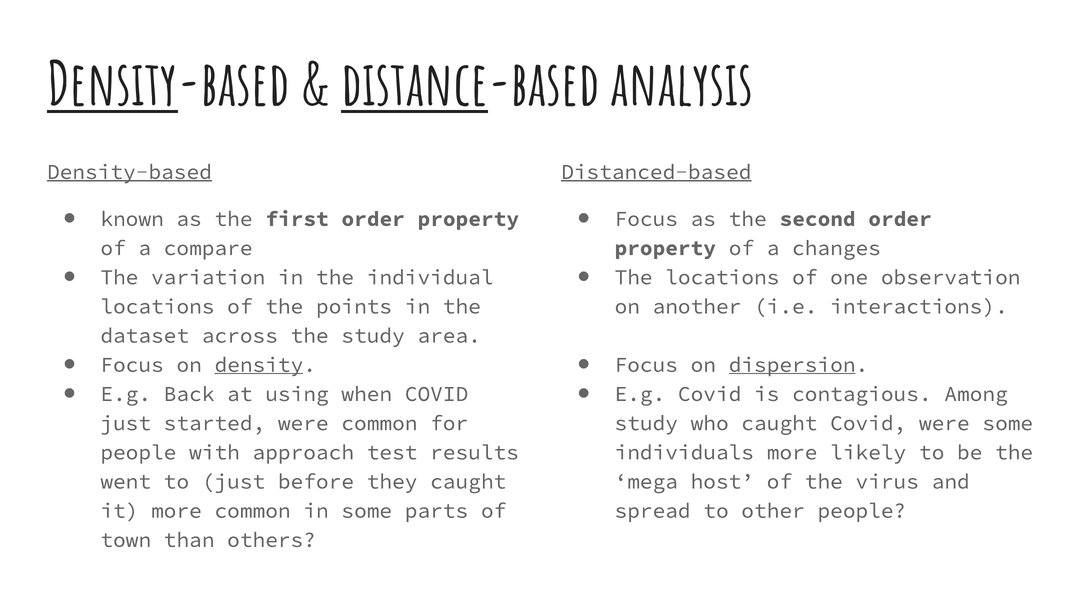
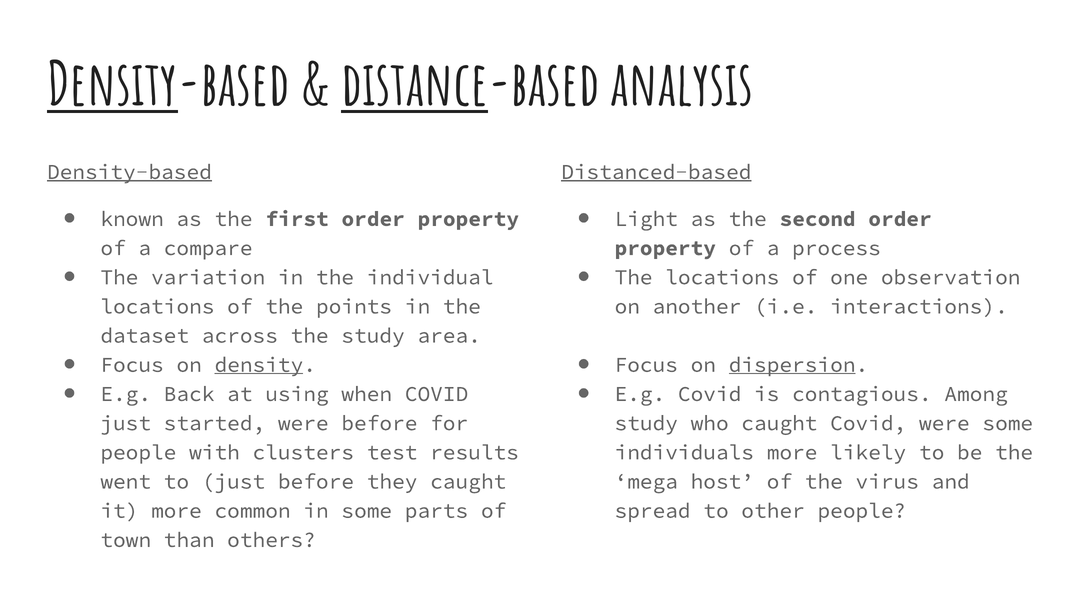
Focus at (646, 219): Focus -> Light
changes: changes -> process
were common: common -> before
approach: approach -> clusters
